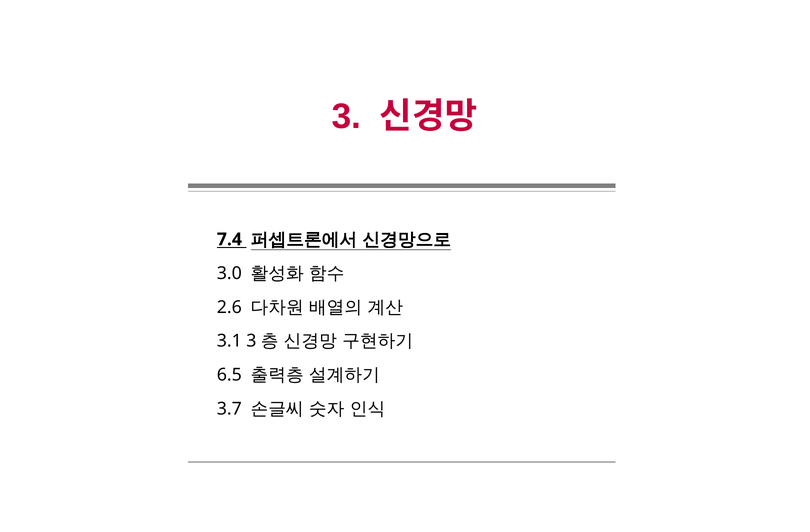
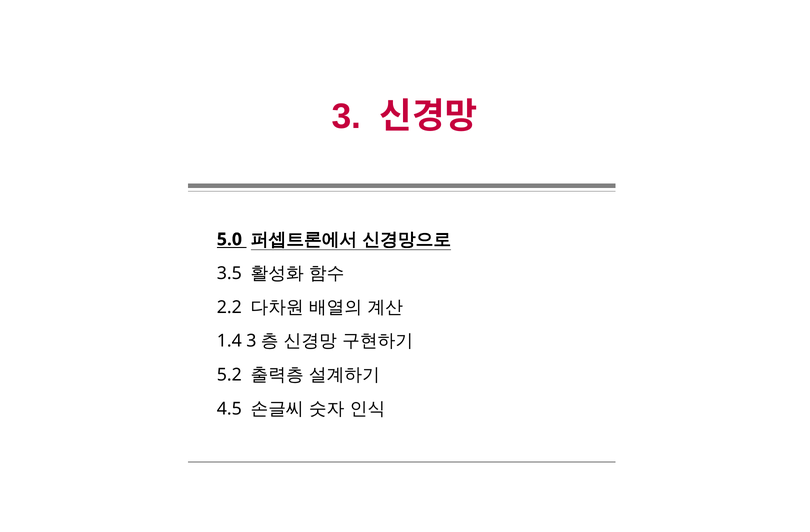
7.4: 7.4 -> 5.0
3.0: 3.0 -> 3.5
2.6: 2.6 -> 2.2
3.1: 3.1 -> 1.4
6.5: 6.5 -> 5.2
3.7: 3.7 -> 4.5
